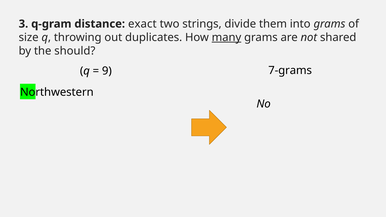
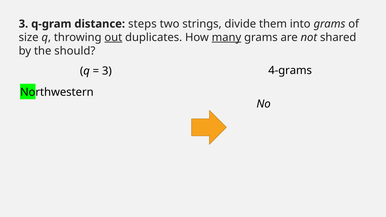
exact: exact -> steps
out underline: none -> present
7-grams: 7-grams -> 4-grams
9 at (107, 71): 9 -> 3
